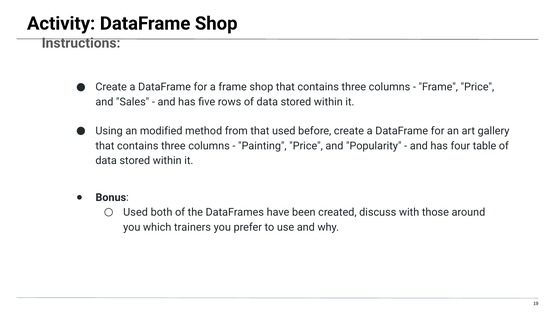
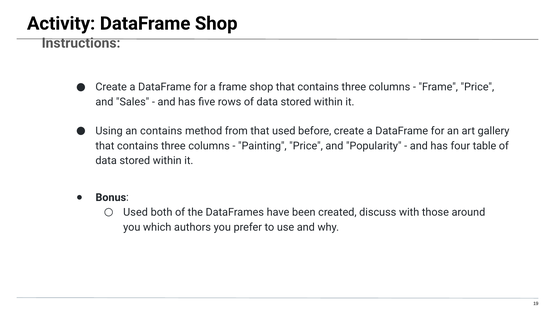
an modified: modified -> contains
trainers: trainers -> authors
